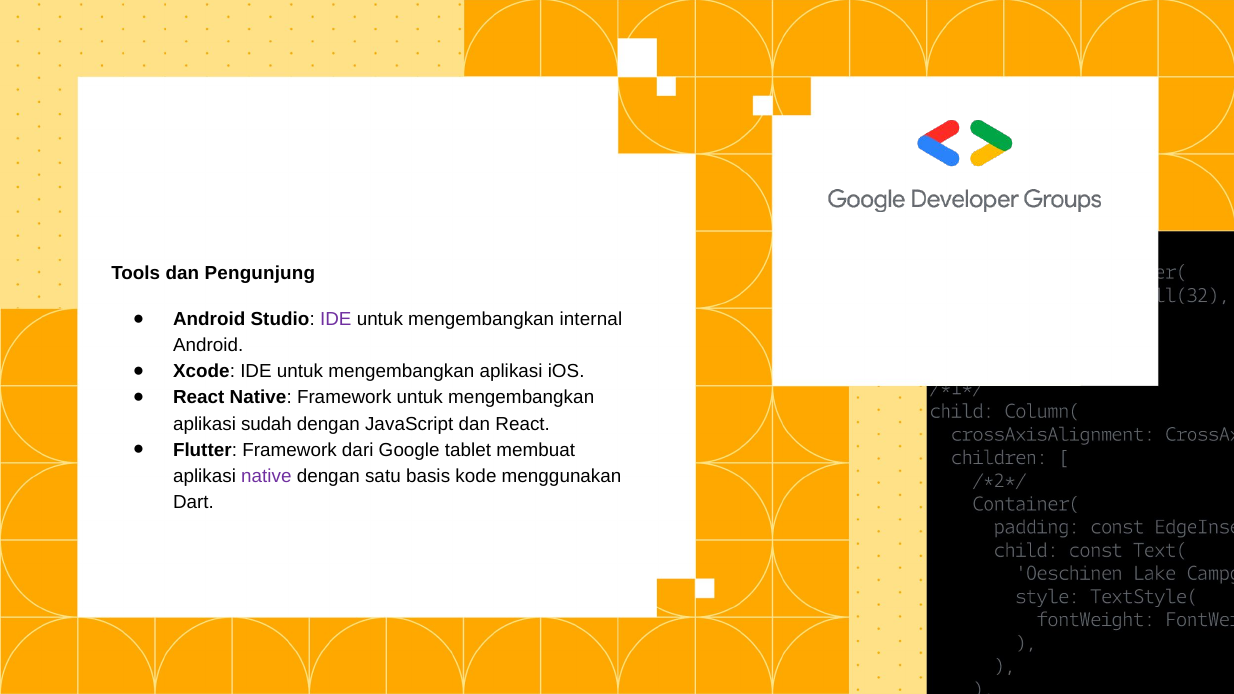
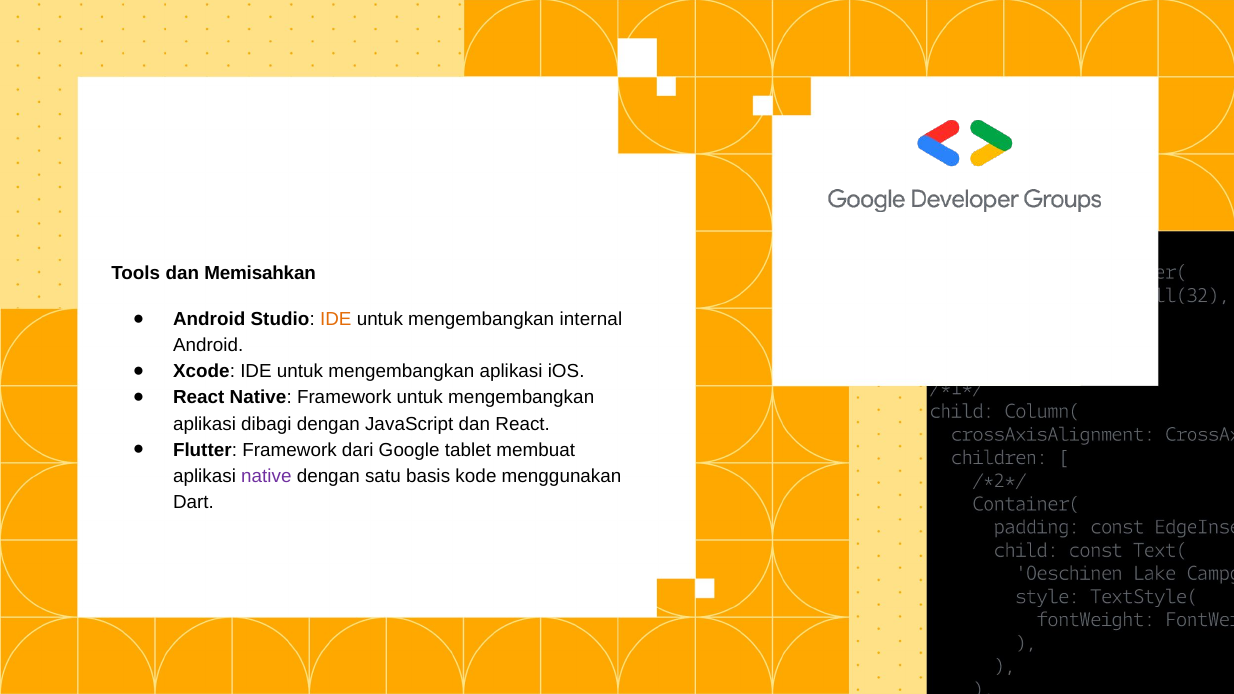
Pengunjung: Pengunjung -> Memisahkan
IDE at (336, 320) colour: purple -> orange
sudah: sudah -> dibagi
